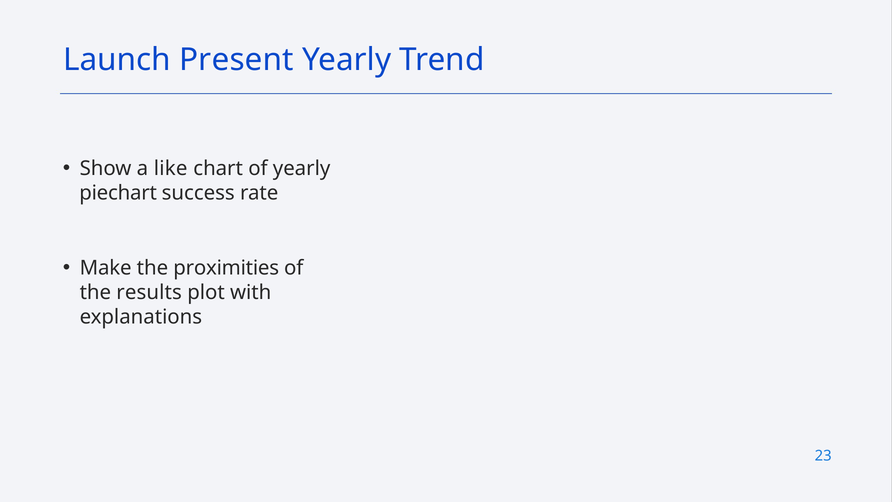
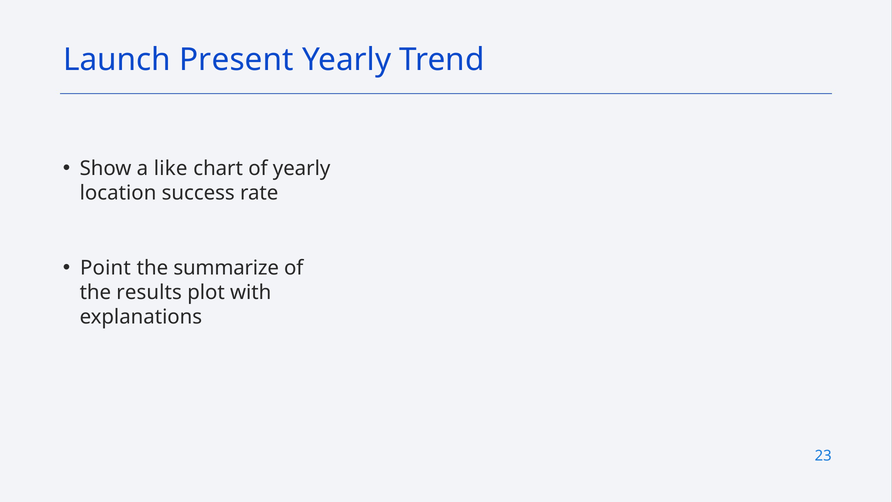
piechart: piechart -> location
Make: Make -> Point
proximities: proximities -> summarize
